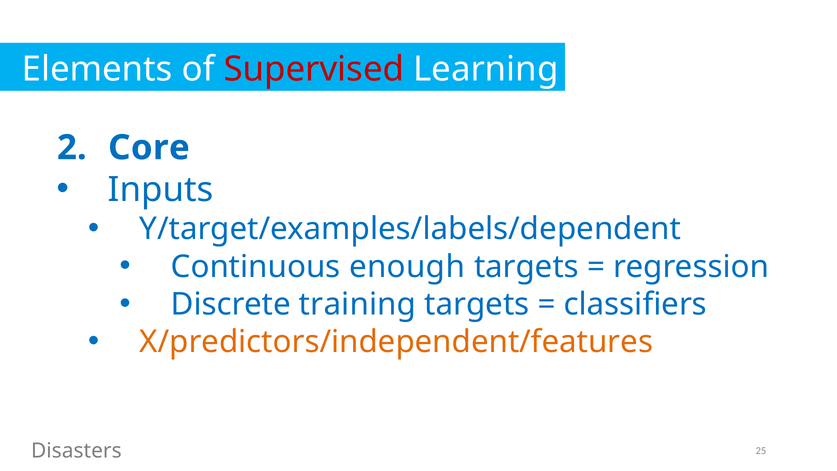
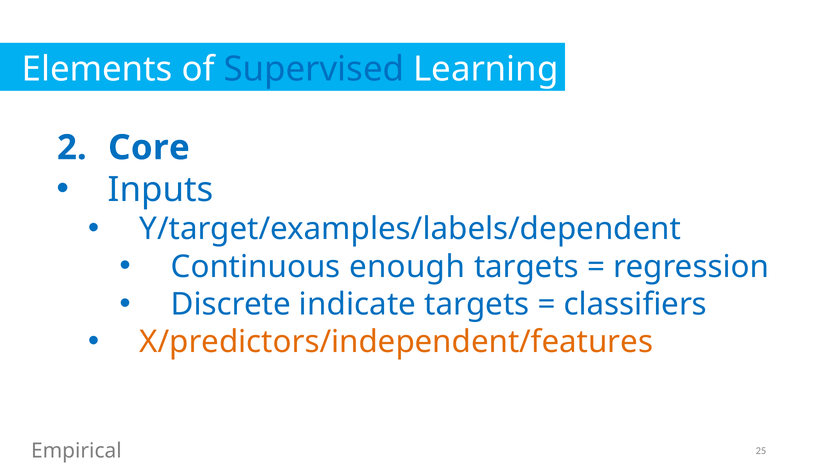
Supervised colour: red -> blue
training: training -> indicate
Disasters: Disasters -> Empirical
